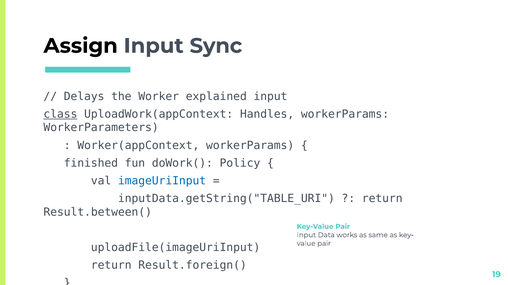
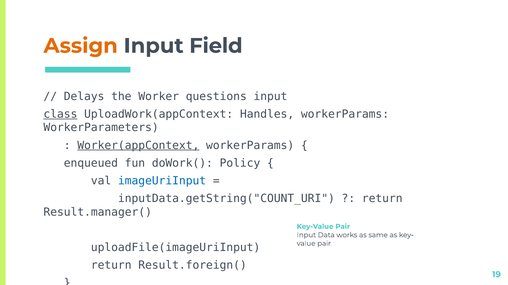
Assign colour: black -> orange
Sync: Sync -> Field
explained: explained -> questions
Worker(appContext underline: none -> present
finished: finished -> enqueued
inputData.getString("TABLE_URI: inputData.getString("TABLE_URI -> inputData.getString("COUNT_URI
Result.between(: Result.between( -> Result.manager(
